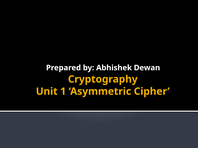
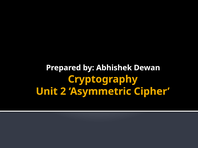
1: 1 -> 2
